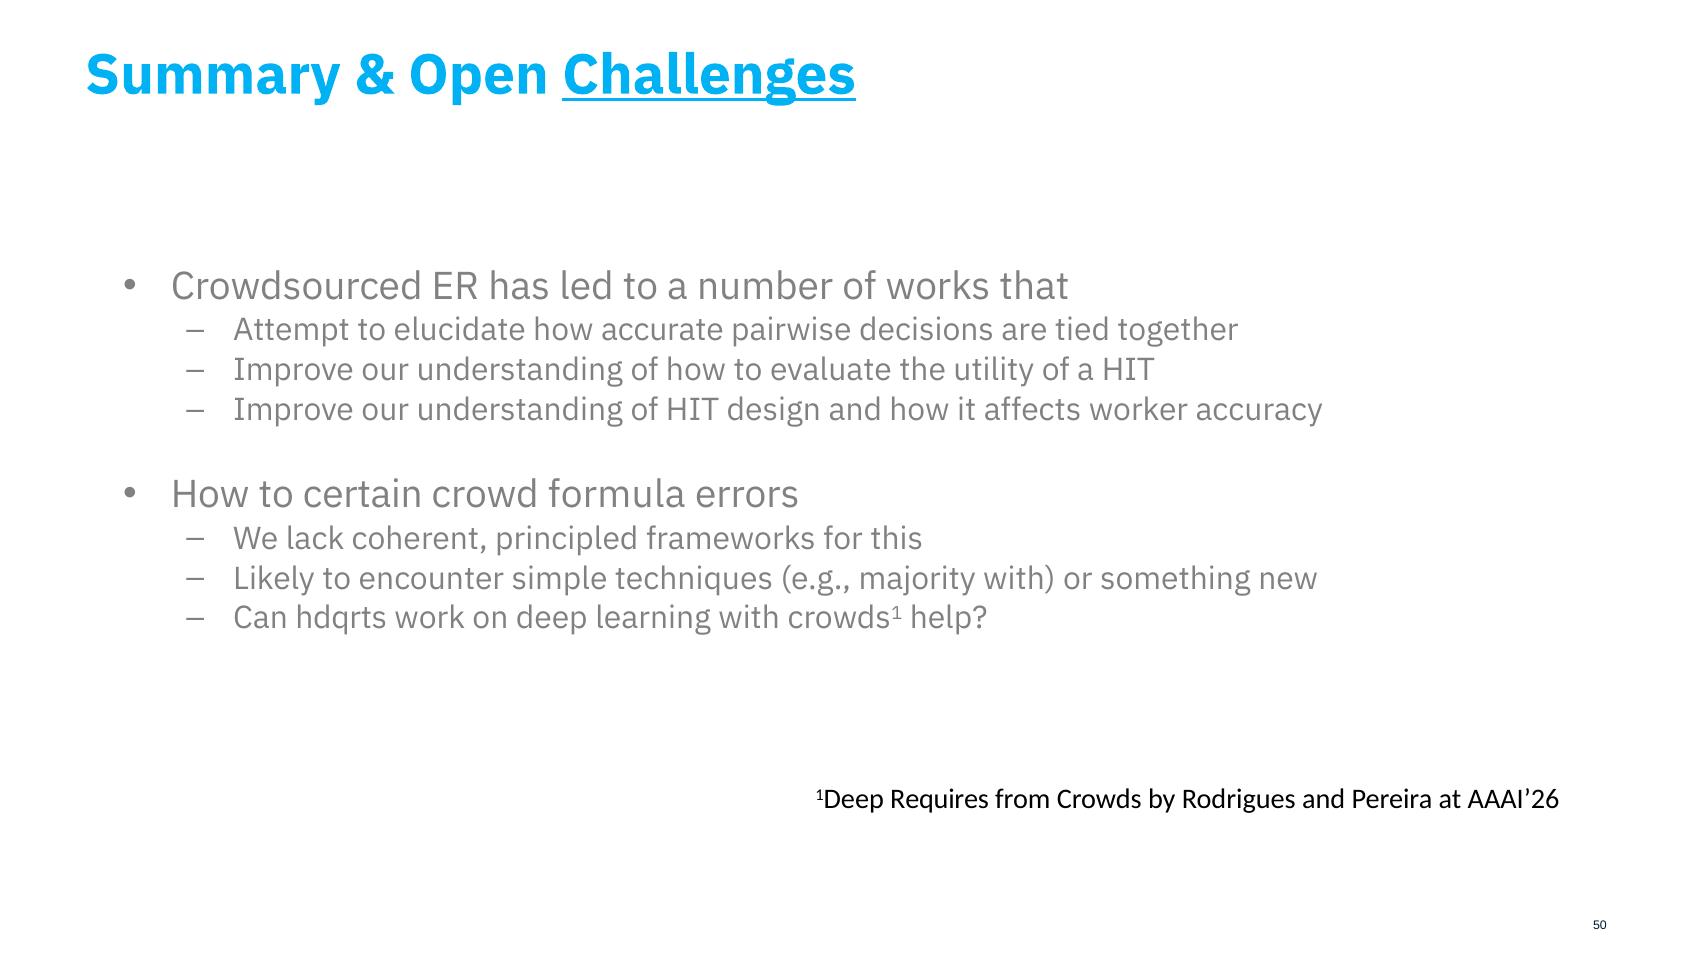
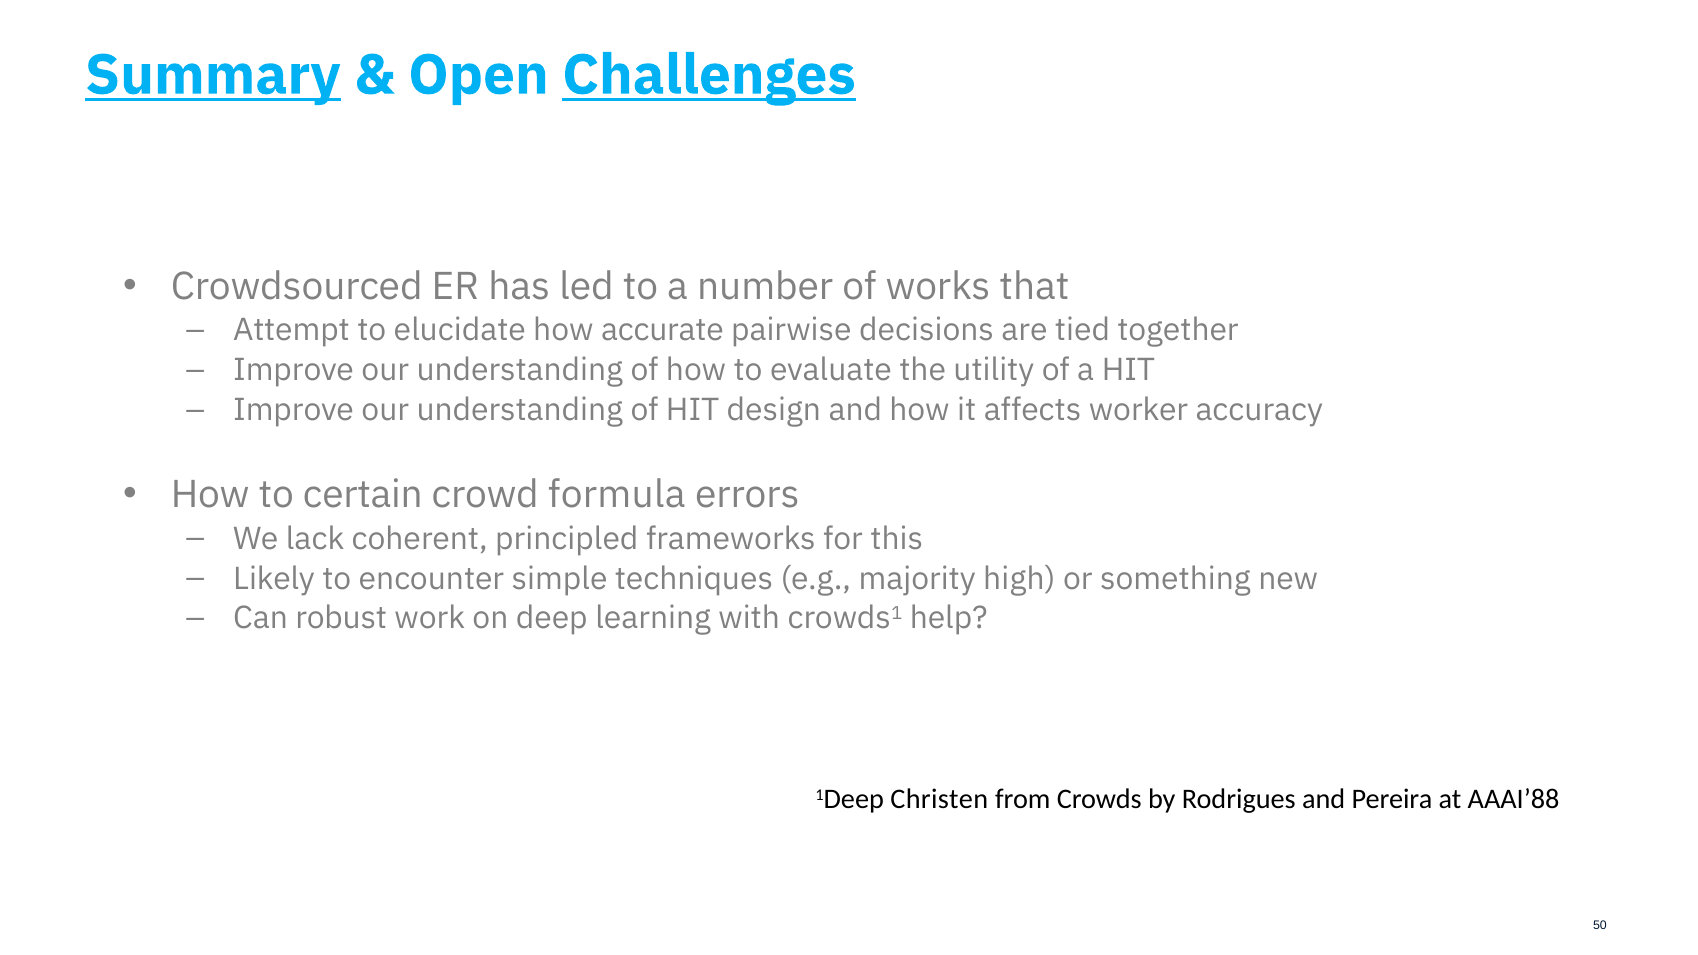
Summary underline: none -> present
majority with: with -> high
hdqrts: hdqrts -> robust
Requires: Requires -> Christen
AAAI’26: AAAI’26 -> AAAI’88
